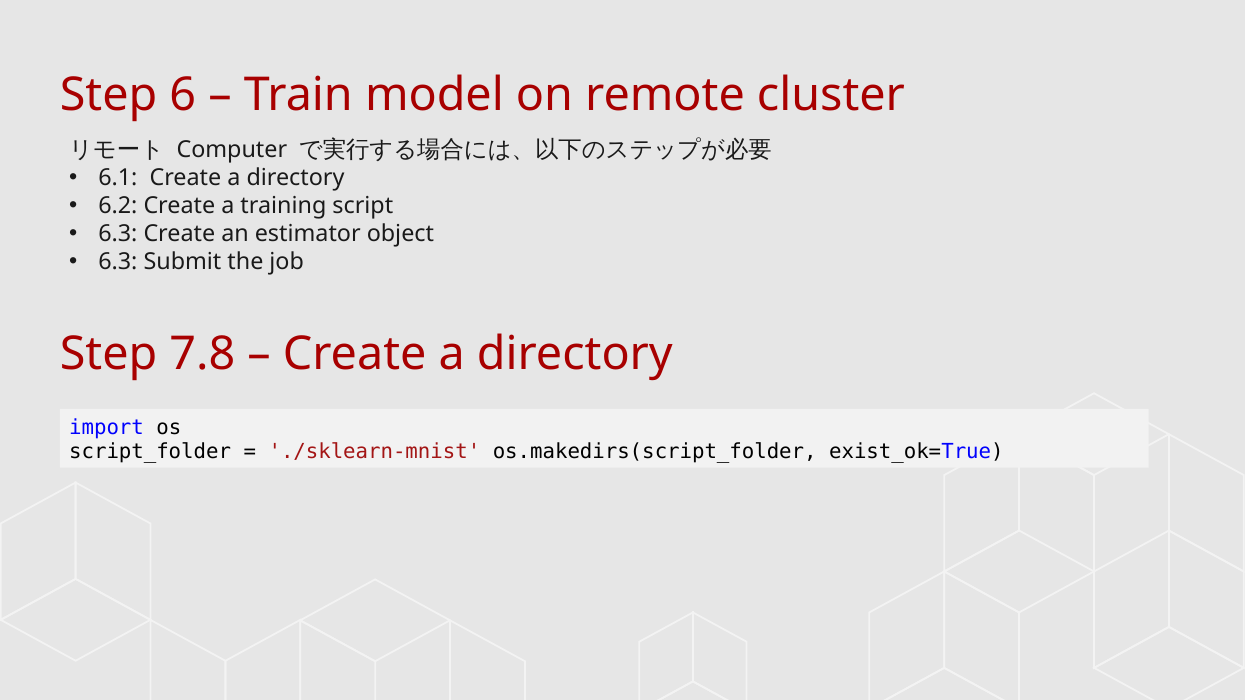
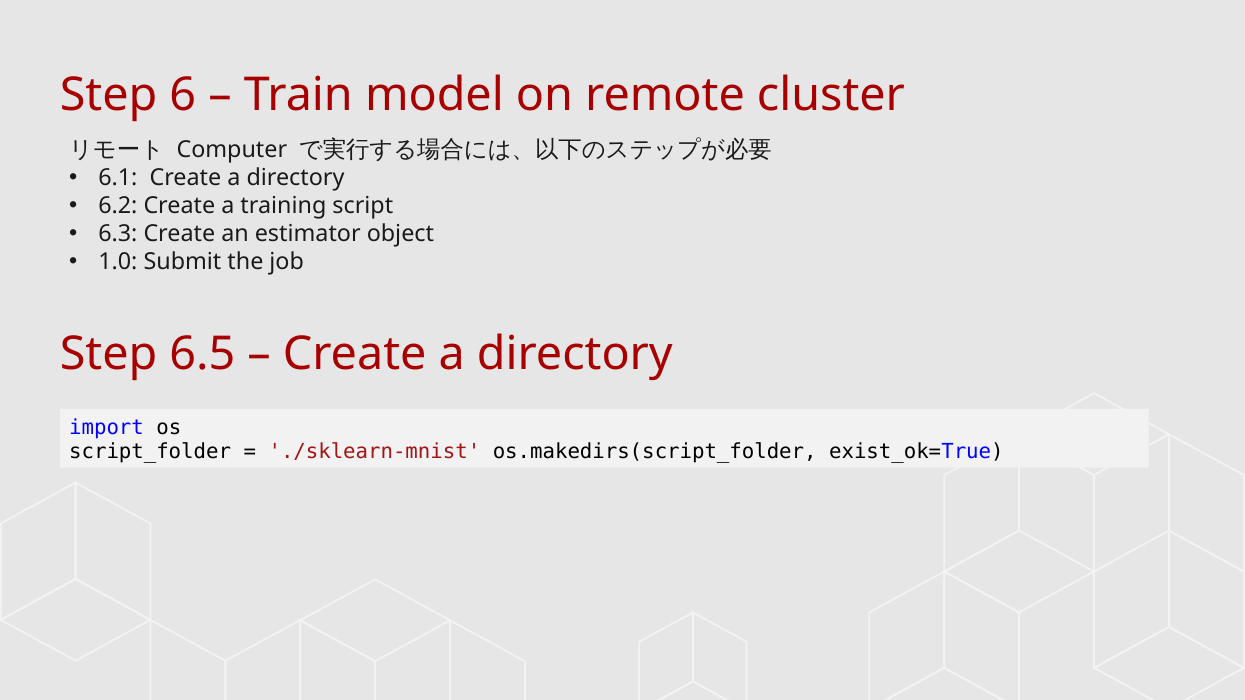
6.3 at (118, 262): 6.3 -> 1.0
7.8: 7.8 -> 6.5
